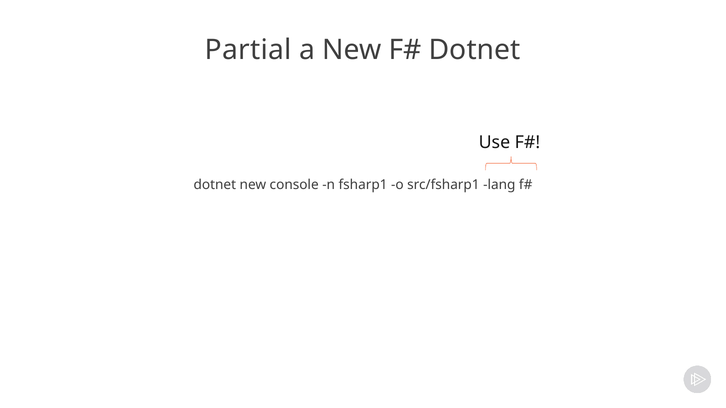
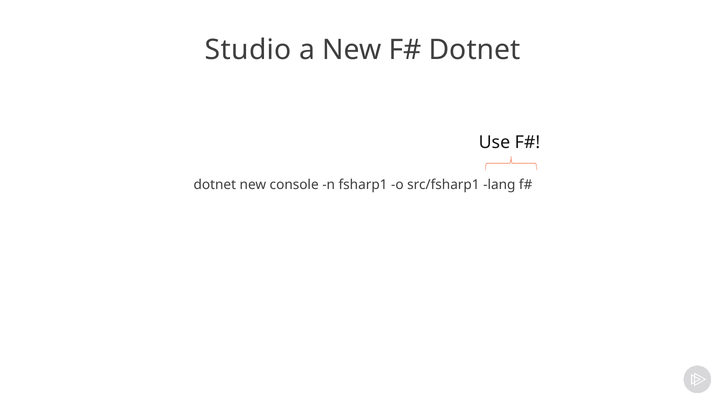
Partial: Partial -> Studio
